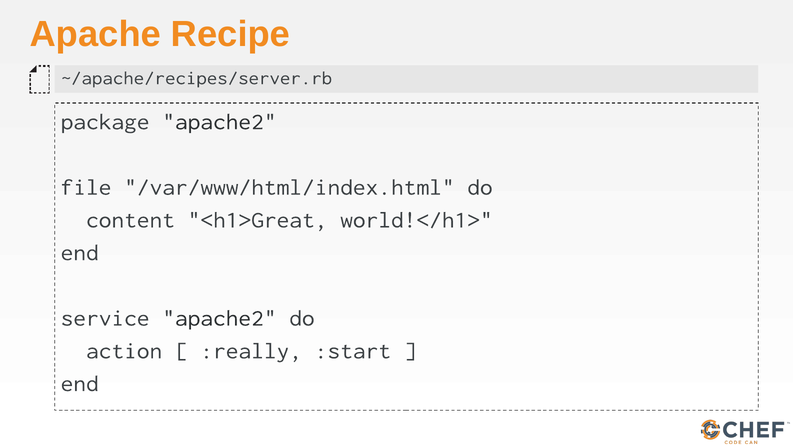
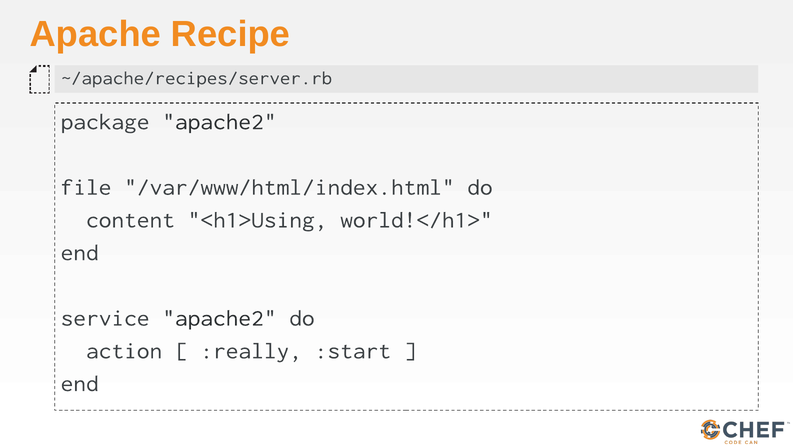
<h1>Great: <h1>Great -> <h1>Using
